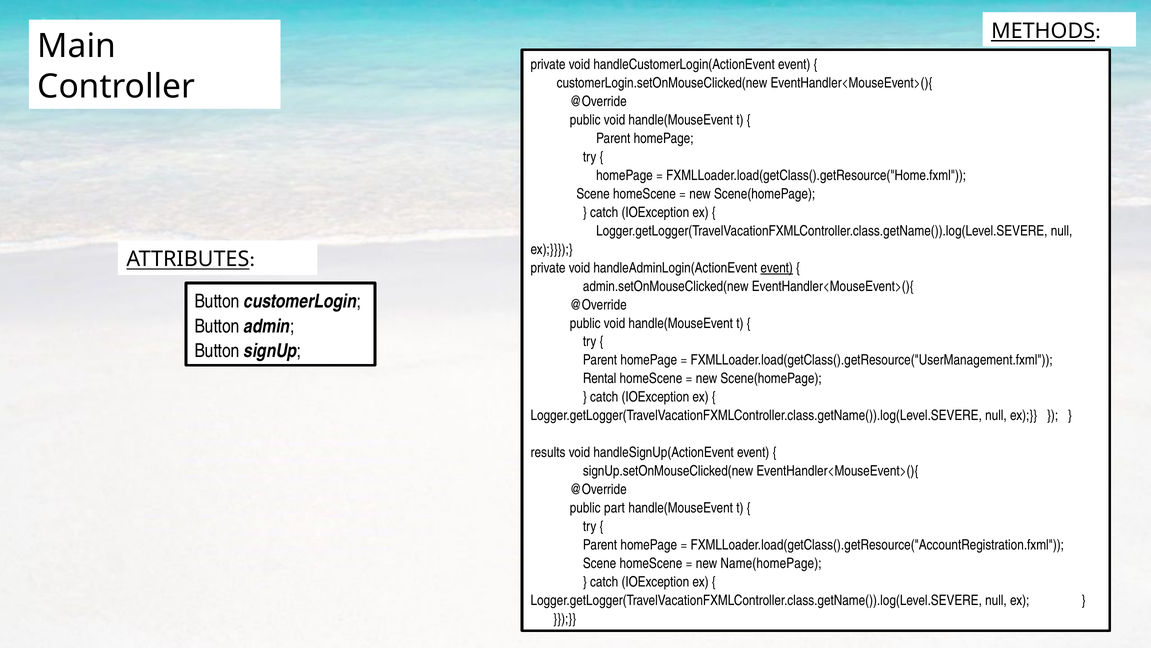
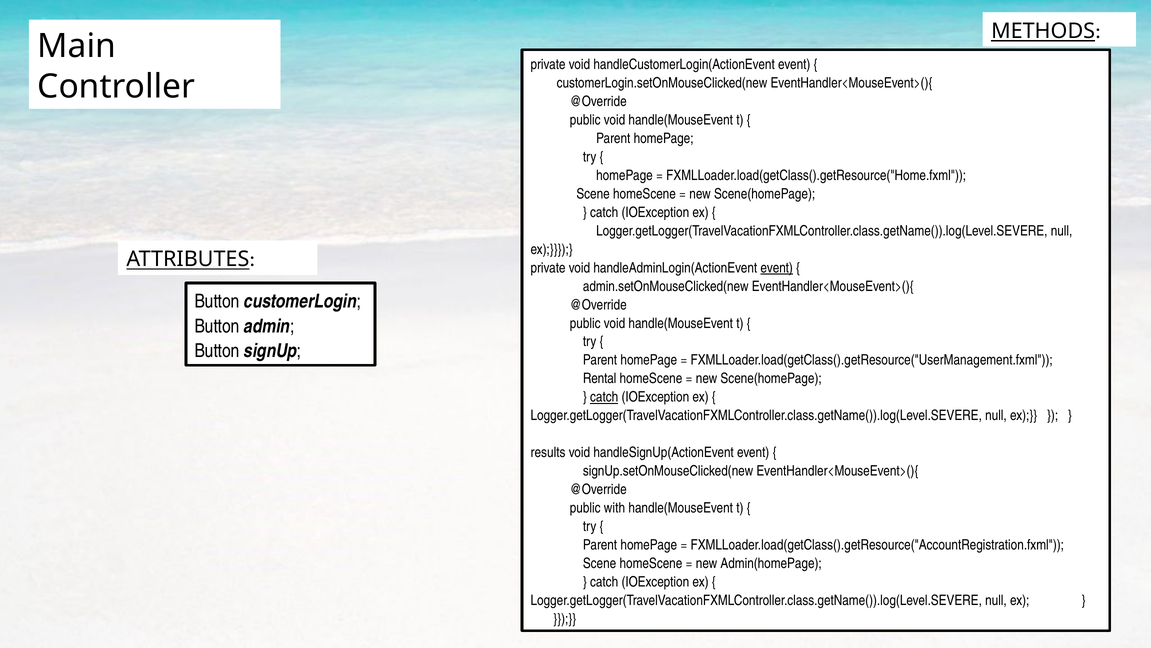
catch at (604, 397) underline: none -> present
part: part -> with
Name(homePage: Name(homePage -> Admin(homePage
